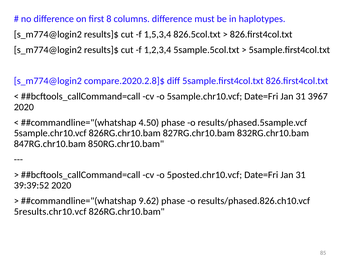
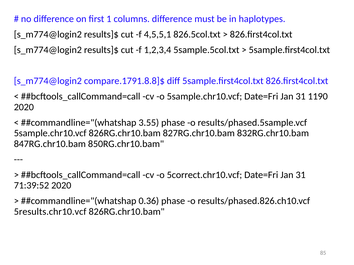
8: 8 -> 1
1,5,3,4: 1,5,3,4 -> 4,5,5,1
compare.2020.2.8]$: compare.2020.2.8]$ -> compare.1791.8.8]$
3967: 3967 -> 1190
4.50: 4.50 -> 3.55
5posted.chr10.vcf: 5posted.chr10.vcf -> 5correct.chr10.vcf
39:39:52: 39:39:52 -> 71:39:52
9.62: 9.62 -> 0.36
